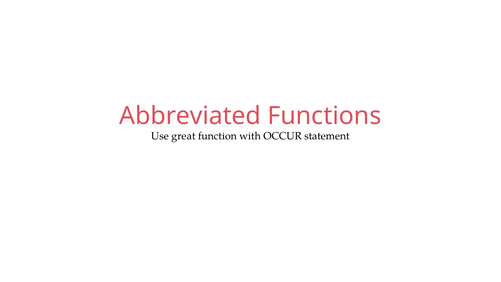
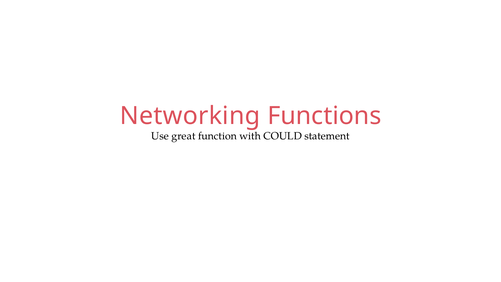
Abbreviated: Abbreviated -> Networking
OCCUR: OCCUR -> COULD
